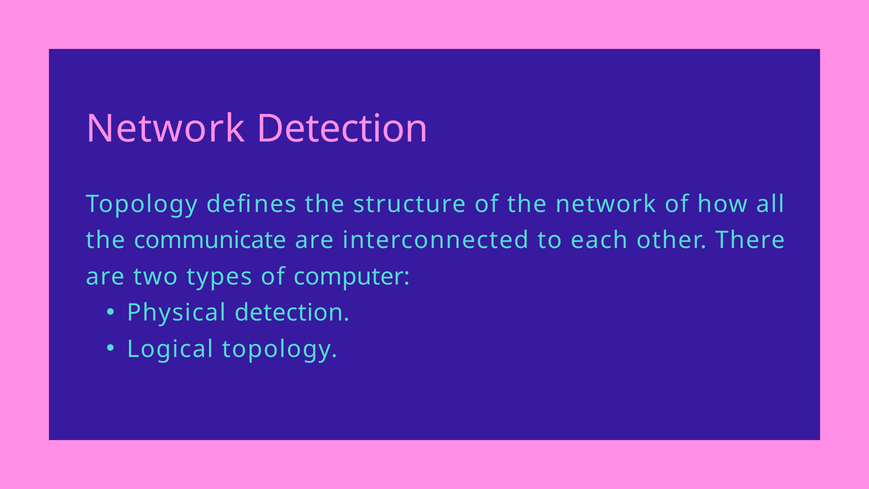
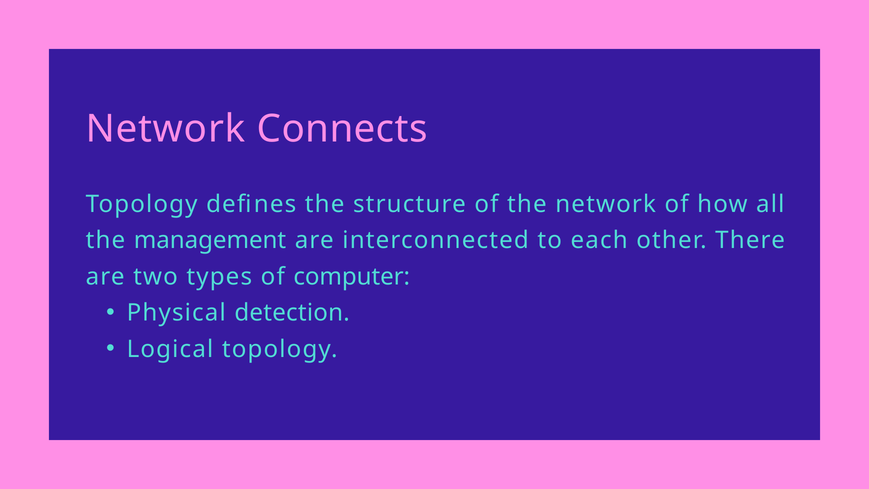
Network Detection: Detection -> Connects
communicate: communicate -> management
